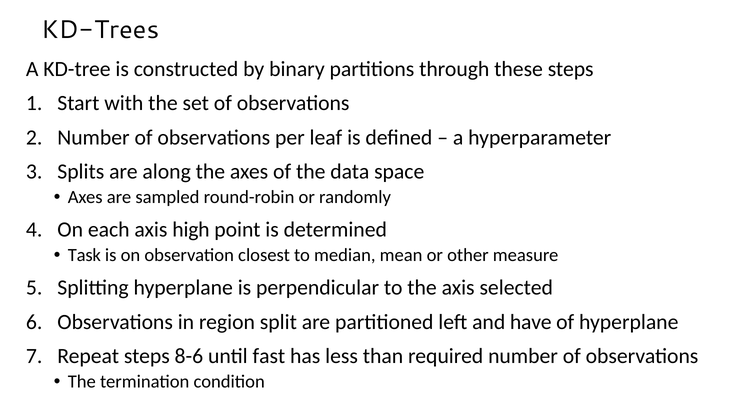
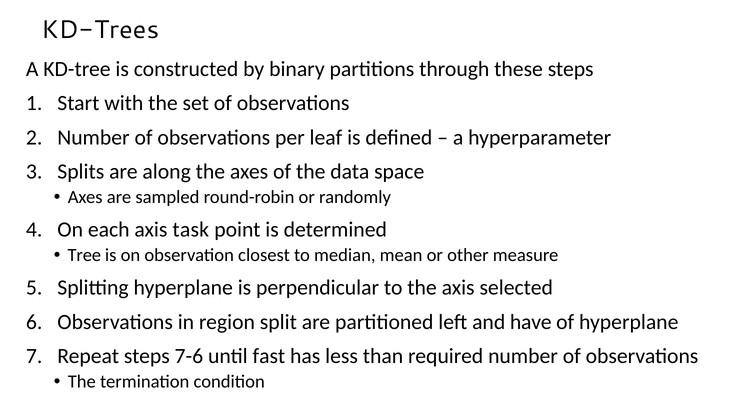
high: high -> task
Task: Task -> Tree
8-6: 8-6 -> 7-6
